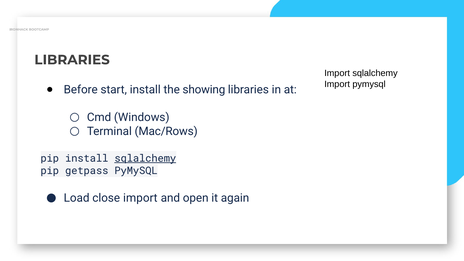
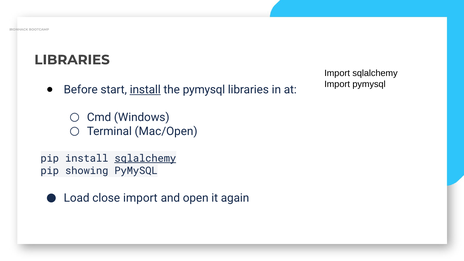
install at (145, 90) underline: none -> present
the showing: showing -> pymysql
Mac/Rows: Mac/Rows -> Mac/Open
getpass: getpass -> showing
